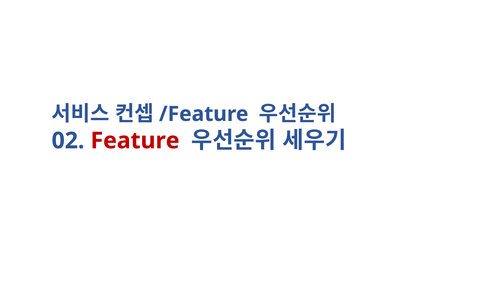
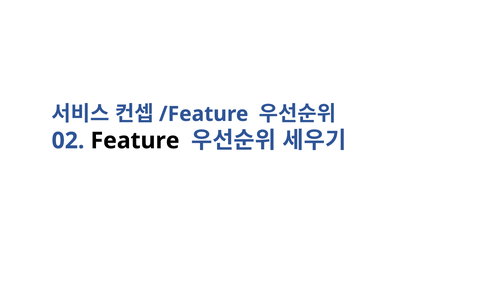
Feature colour: red -> black
